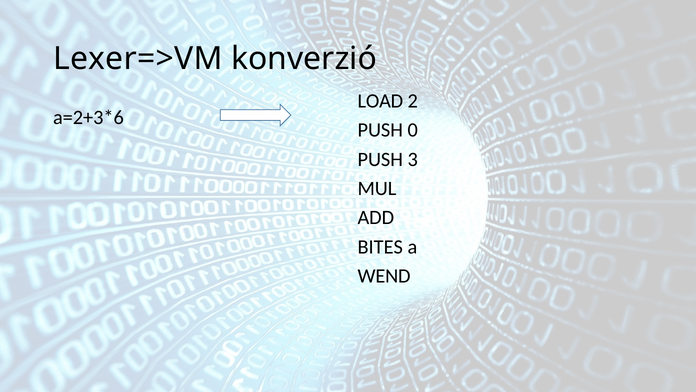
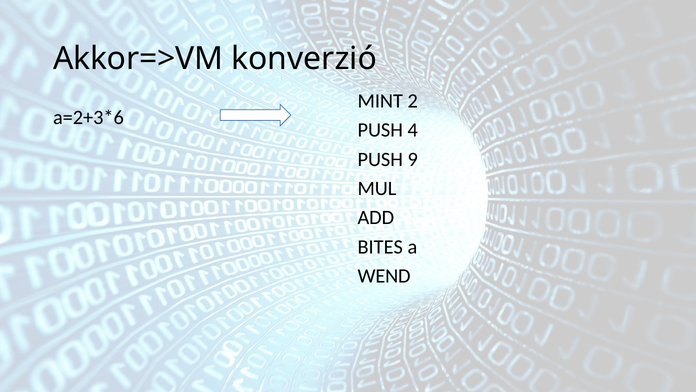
Lexer=>VM: Lexer=>VM -> Akkor=>VM
LOAD: LOAD -> MINT
0: 0 -> 4
3: 3 -> 9
